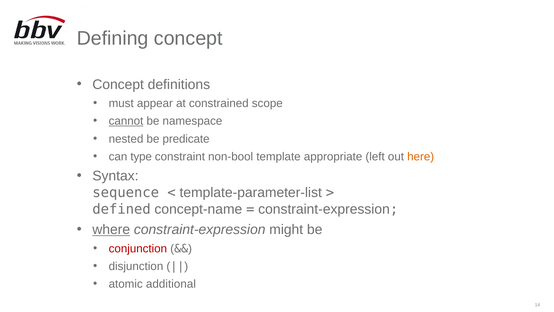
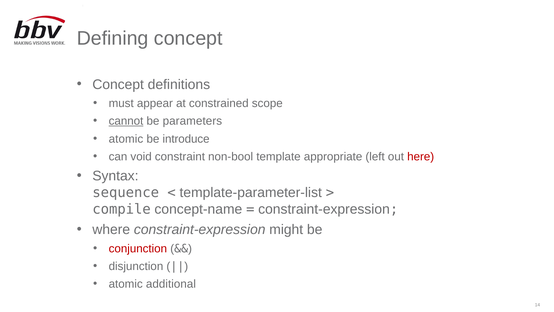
namespace: namespace -> parameters
nested at (126, 139): nested -> atomic
predicate: predicate -> introduce
type: type -> void
here colour: orange -> red
defined: defined -> compile
where underline: present -> none
